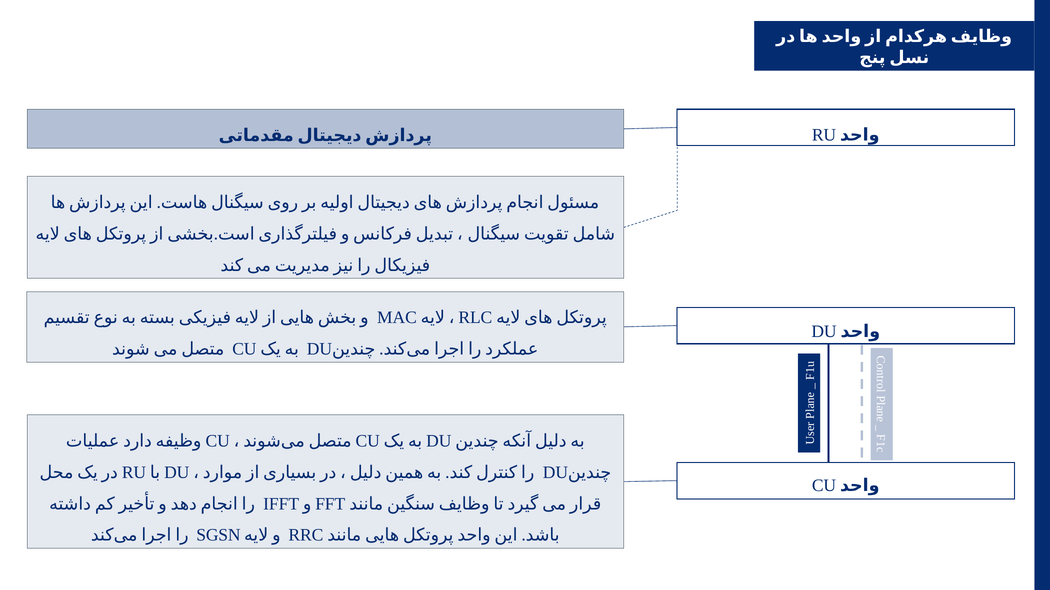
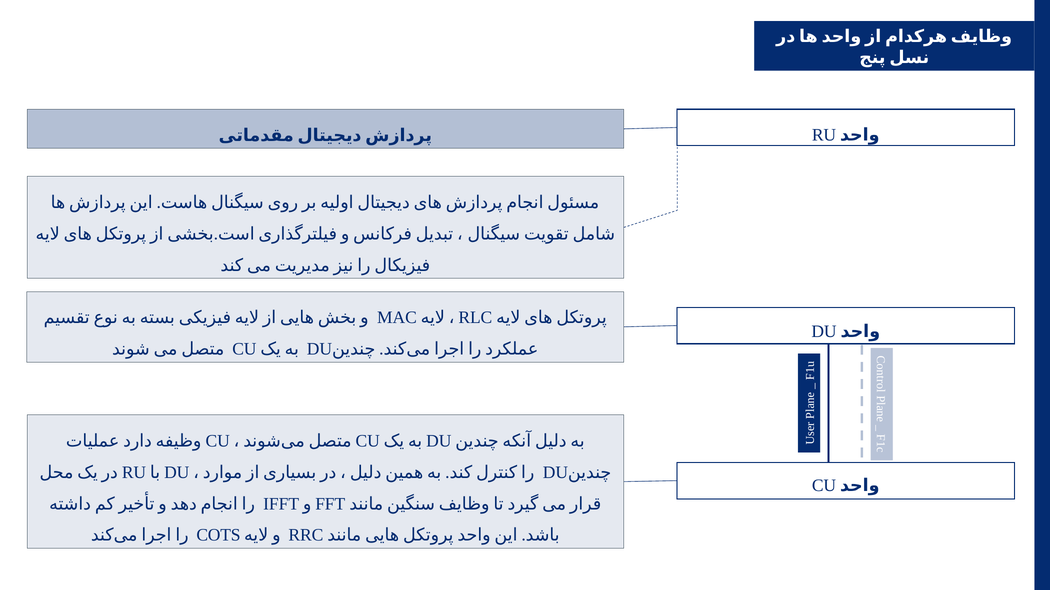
SGSN: SGSN -> COTS
